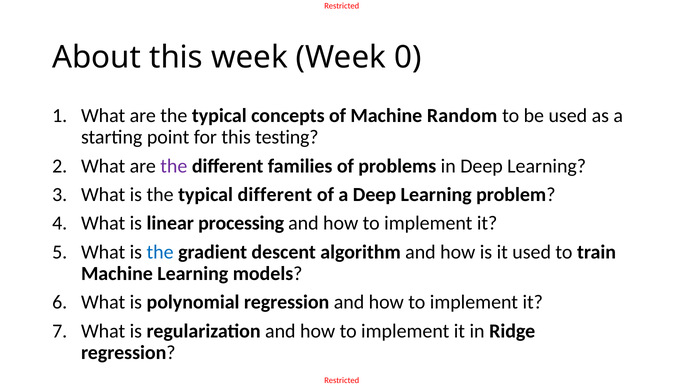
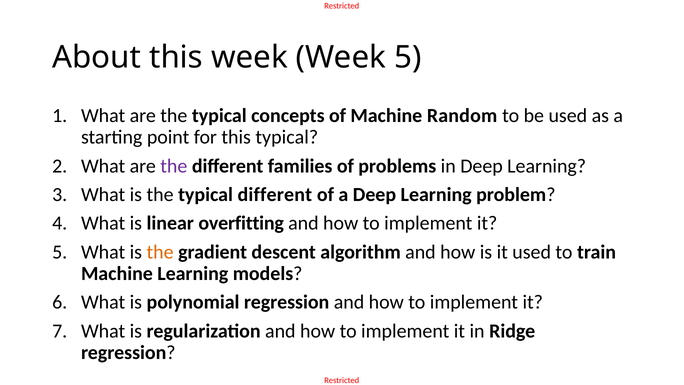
Week 0: 0 -> 5
this testing: testing -> typical
processing: processing -> overfitting
the at (160, 252) colour: blue -> orange
